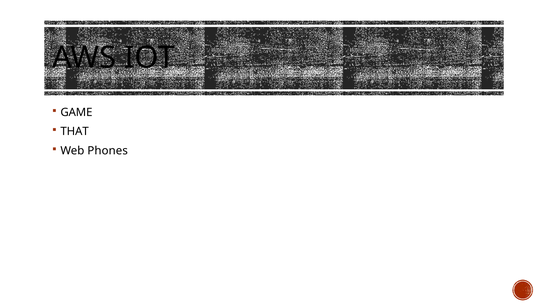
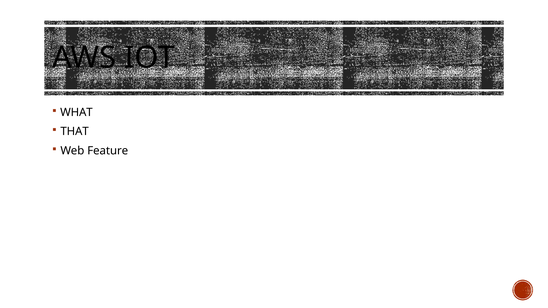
GAME: GAME -> WHAT
Phones: Phones -> Feature
